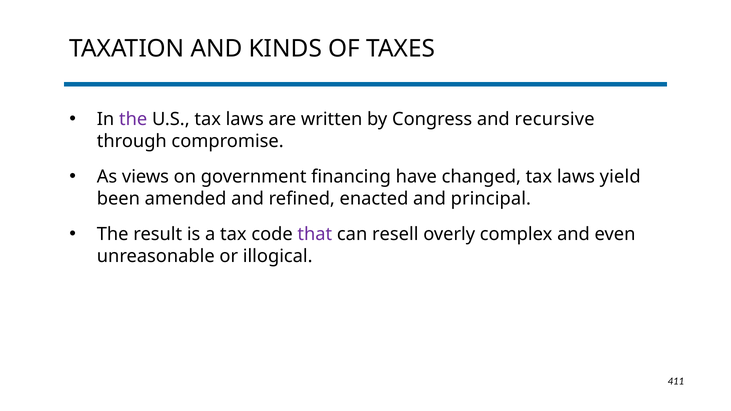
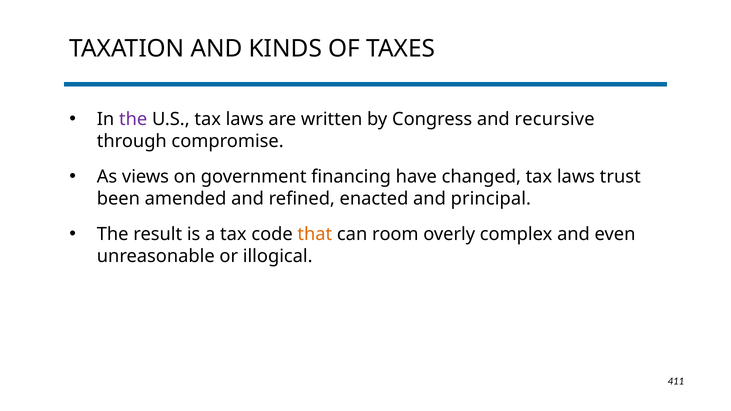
yield: yield -> trust
that colour: purple -> orange
resell: resell -> room
